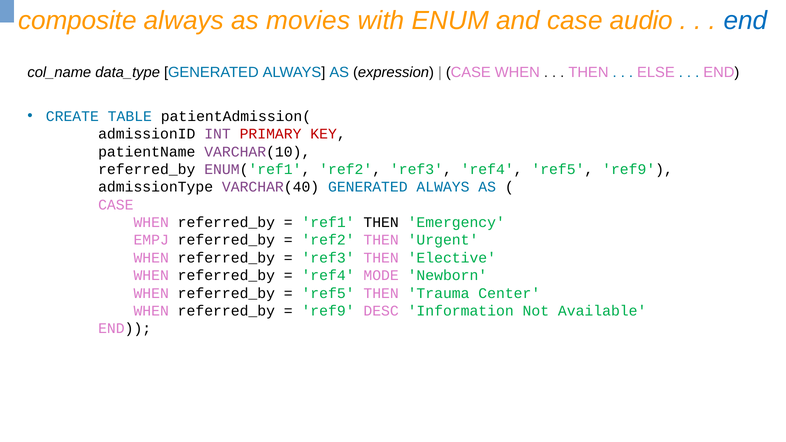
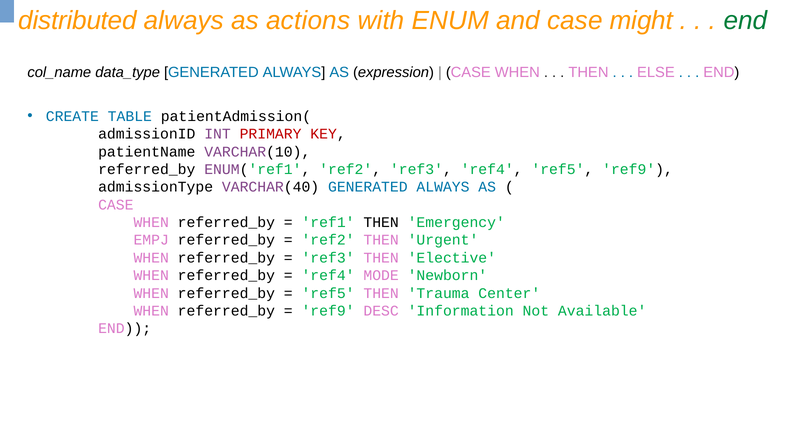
composite: composite -> distributed
movies: movies -> actions
audio: audio -> might
end at (745, 20) colour: blue -> green
